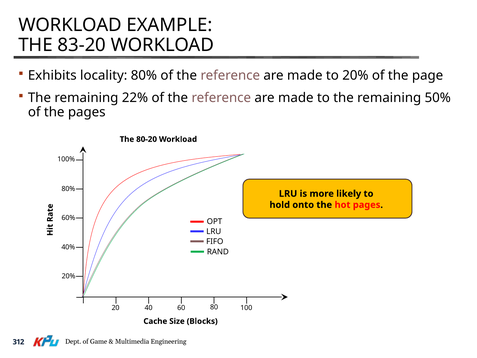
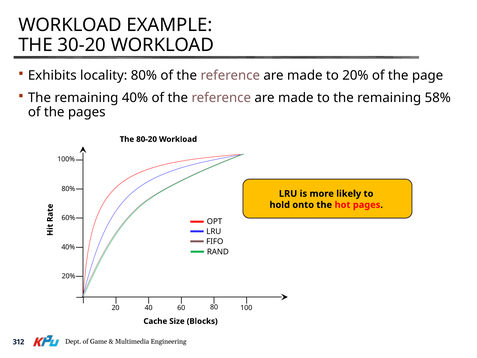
83-20: 83-20 -> 30-20
remaining 22%: 22% -> 40%
50%: 50% -> 58%
